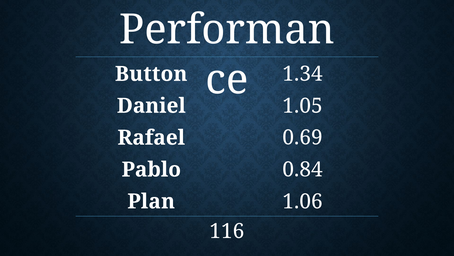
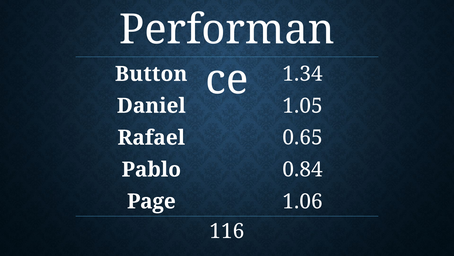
0.69: 0.69 -> 0.65
Plan: Plan -> Page
